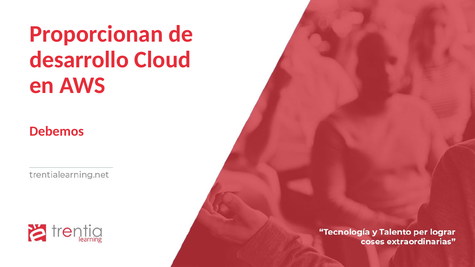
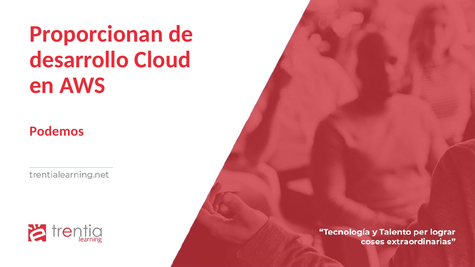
Debemos: Debemos -> Podemos
